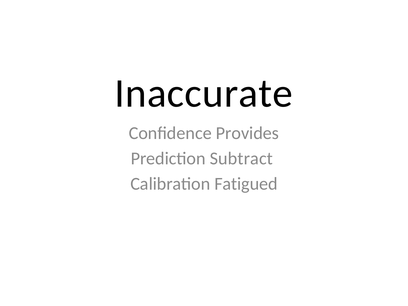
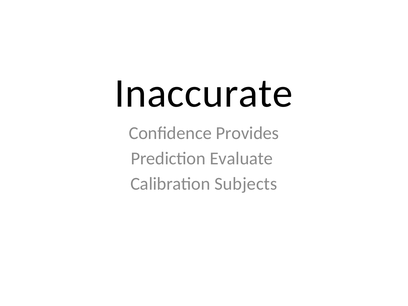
Subtract: Subtract -> Evaluate
Fatigued: Fatigued -> Subjects
